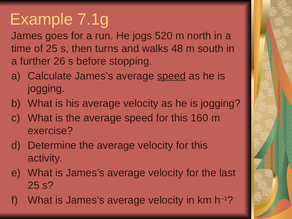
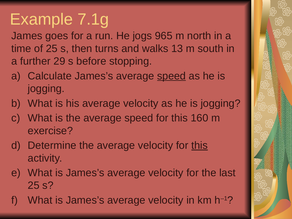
520: 520 -> 965
48: 48 -> 13
26: 26 -> 29
this at (200, 145) underline: none -> present
